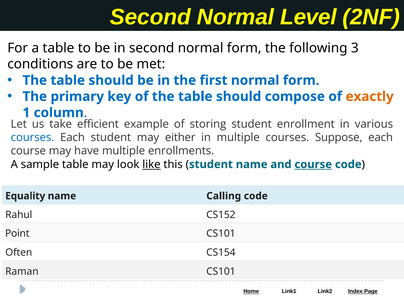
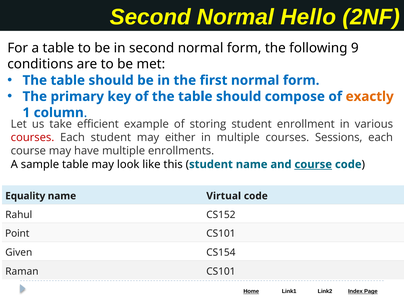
Level: Level -> Hello
3: 3 -> 9
courses at (32, 137) colour: blue -> red
Suppose: Suppose -> Sessions
like underline: present -> none
Calling: Calling -> Virtual
Often: Often -> Given
